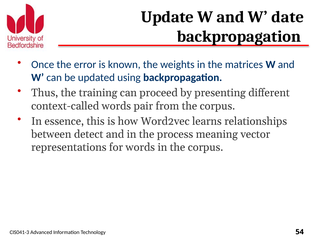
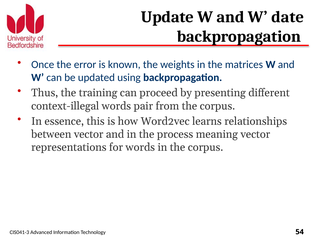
context-called: context-called -> context-illegal
between detect: detect -> vector
